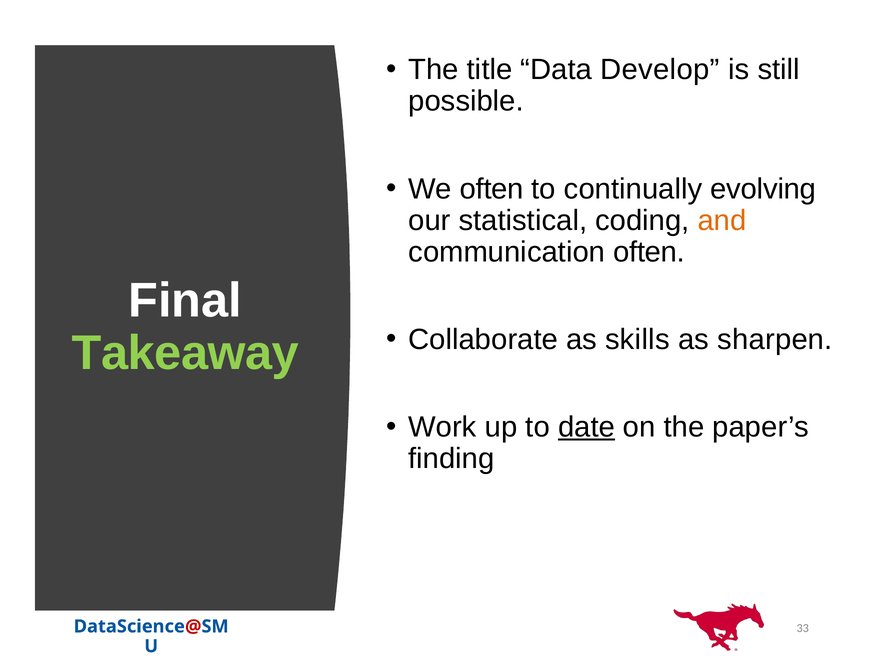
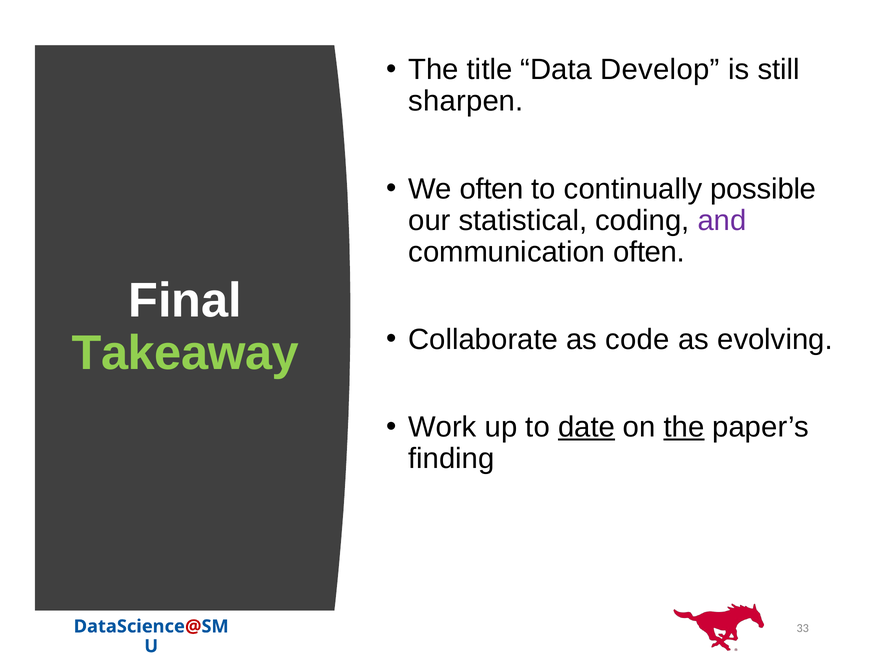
possible: possible -> sharpen
evolving: evolving -> possible
and colour: orange -> purple
skills: skills -> code
sharpen: sharpen -> evolving
the at (684, 427) underline: none -> present
